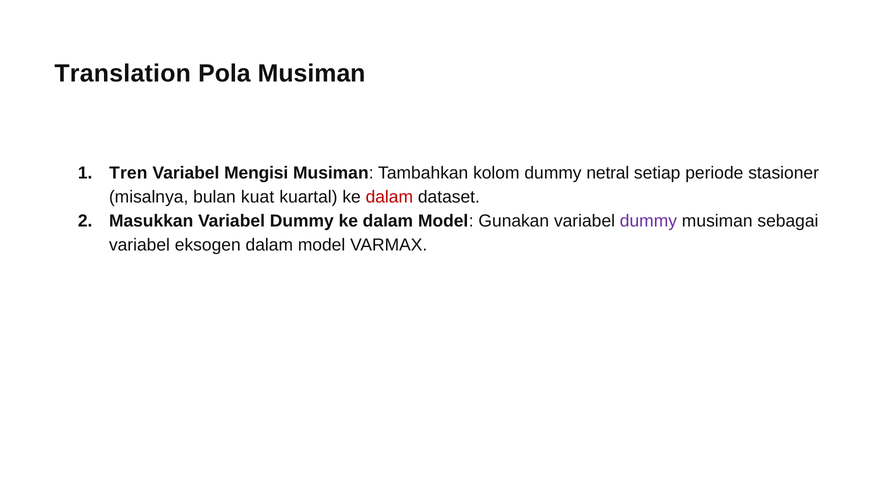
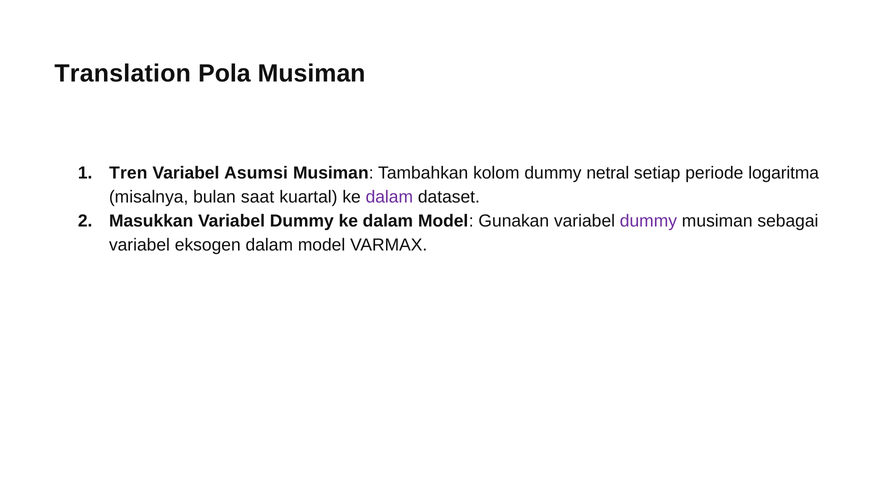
Mengisi: Mengisi -> Asumsi
stasioner: stasioner -> logaritma
kuat: kuat -> saat
dalam at (389, 197) colour: red -> purple
